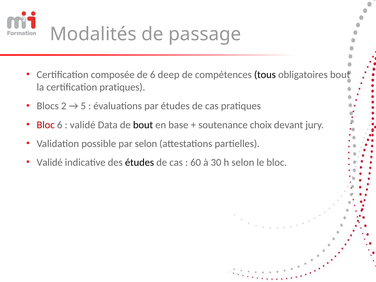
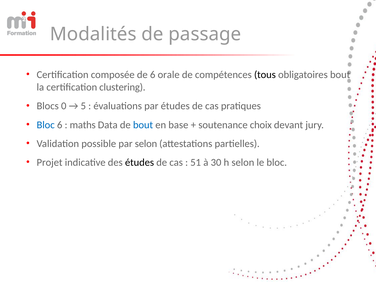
deep: deep -> orale
certification pratiques: pratiques -> clustering
2: 2 -> 0
Bloc at (46, 125) colour: red -> blue
validé at (83, 125): validé -> maths
bout at (143, 125) colour: black -> blue
Validé at (50, 162): Validé -> Projet
60: 60 -> 51
